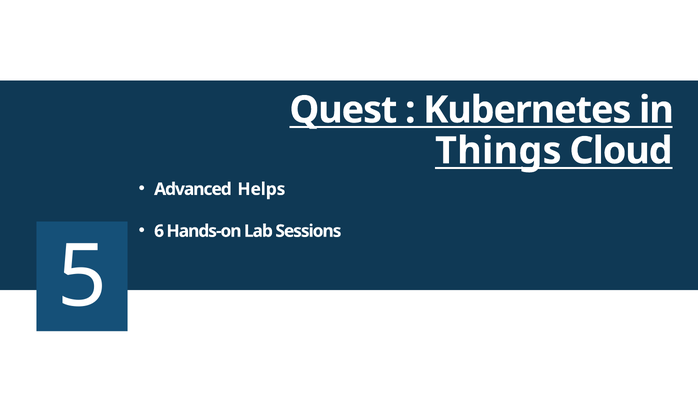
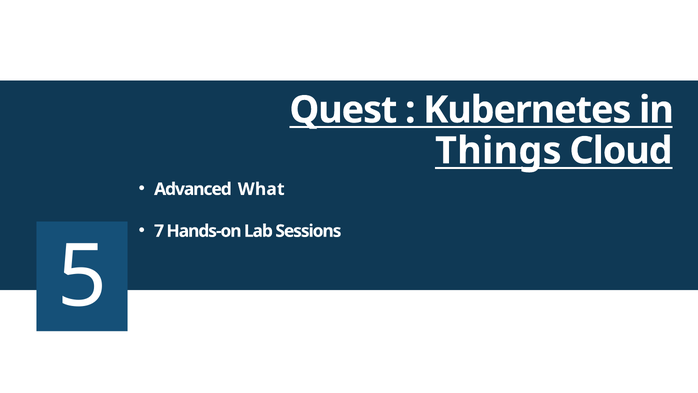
Helps: Helps -> What
6: 6 -> 7
